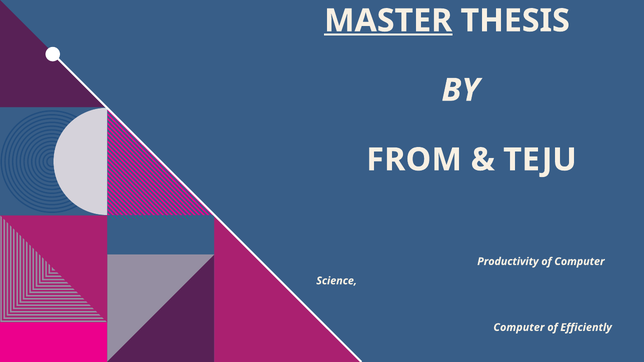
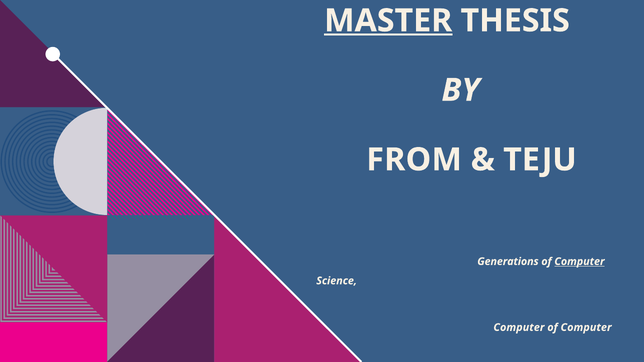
Productivity: Productivity -> Generations
Computer at (579, 262) underline: none -> present
Efficiently at (586, 328): Efficiently -> Computer
